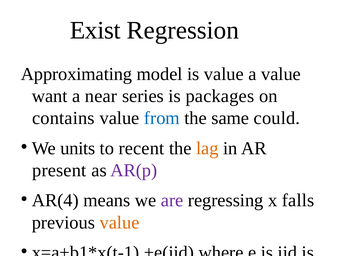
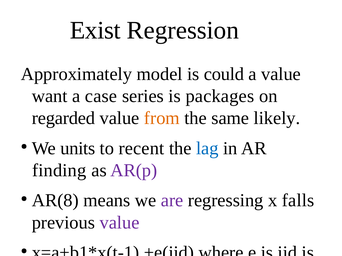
Approximating: Approximating -> Approximately
is value: value -> could
near: near -> case
contains: contains -> regarded
from colour: blue -> orange
could: could -> likely
lag colour: orange -> blue
present: present -> finding
AR(4: AR(4 -> AR(8
value at (120, 223) colour: orange -> purple
